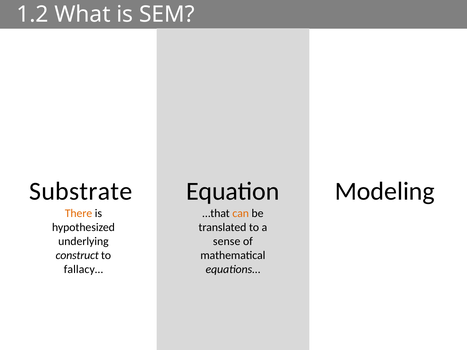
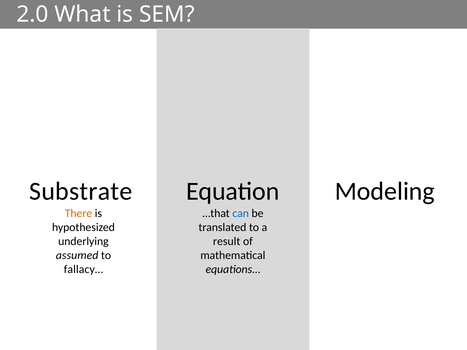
1.2: 1.2 -> 2.0
can colour: orange -> blue
sense: sense -> result
construct: construct -> assumed
